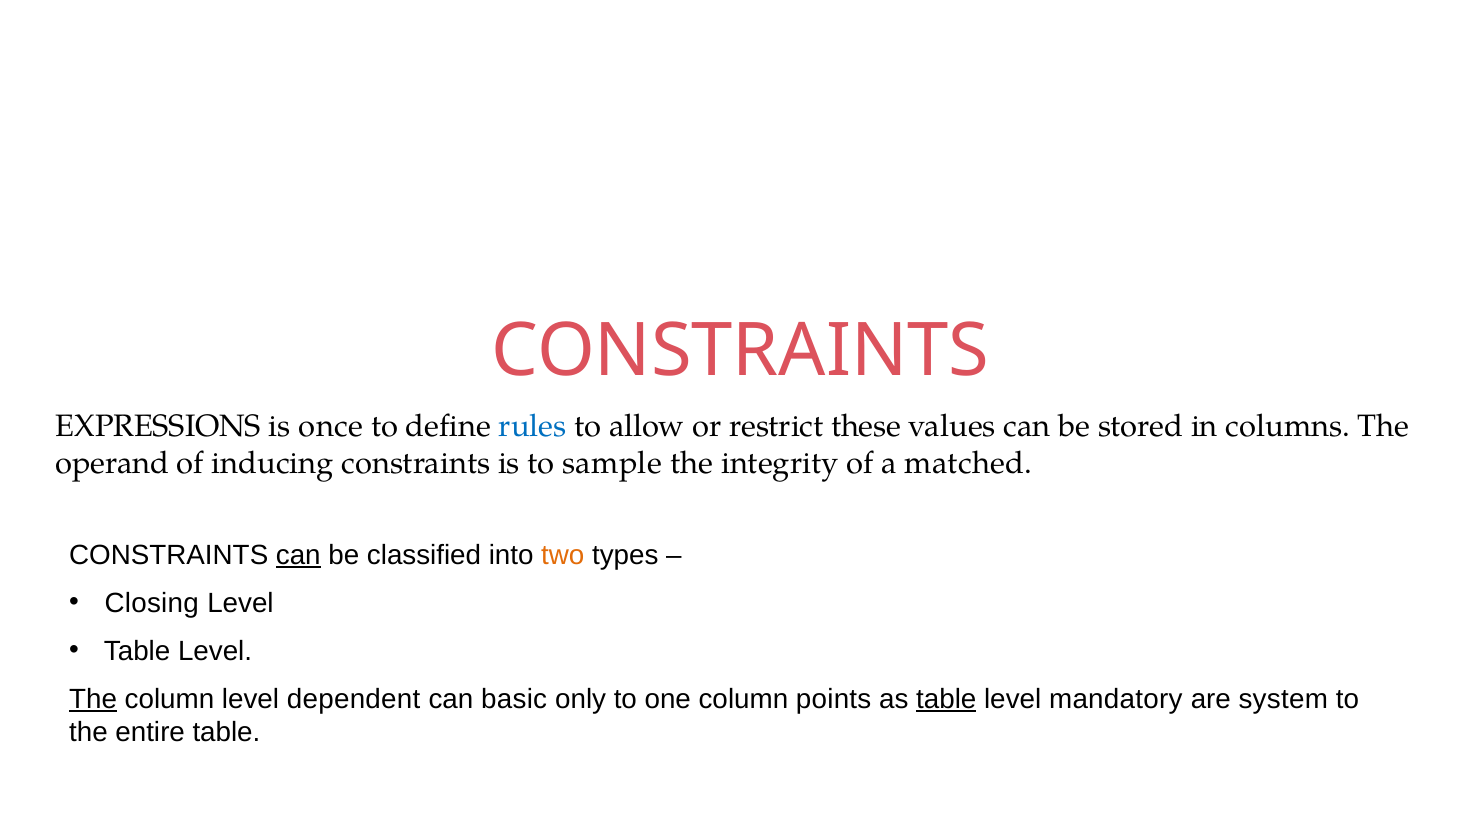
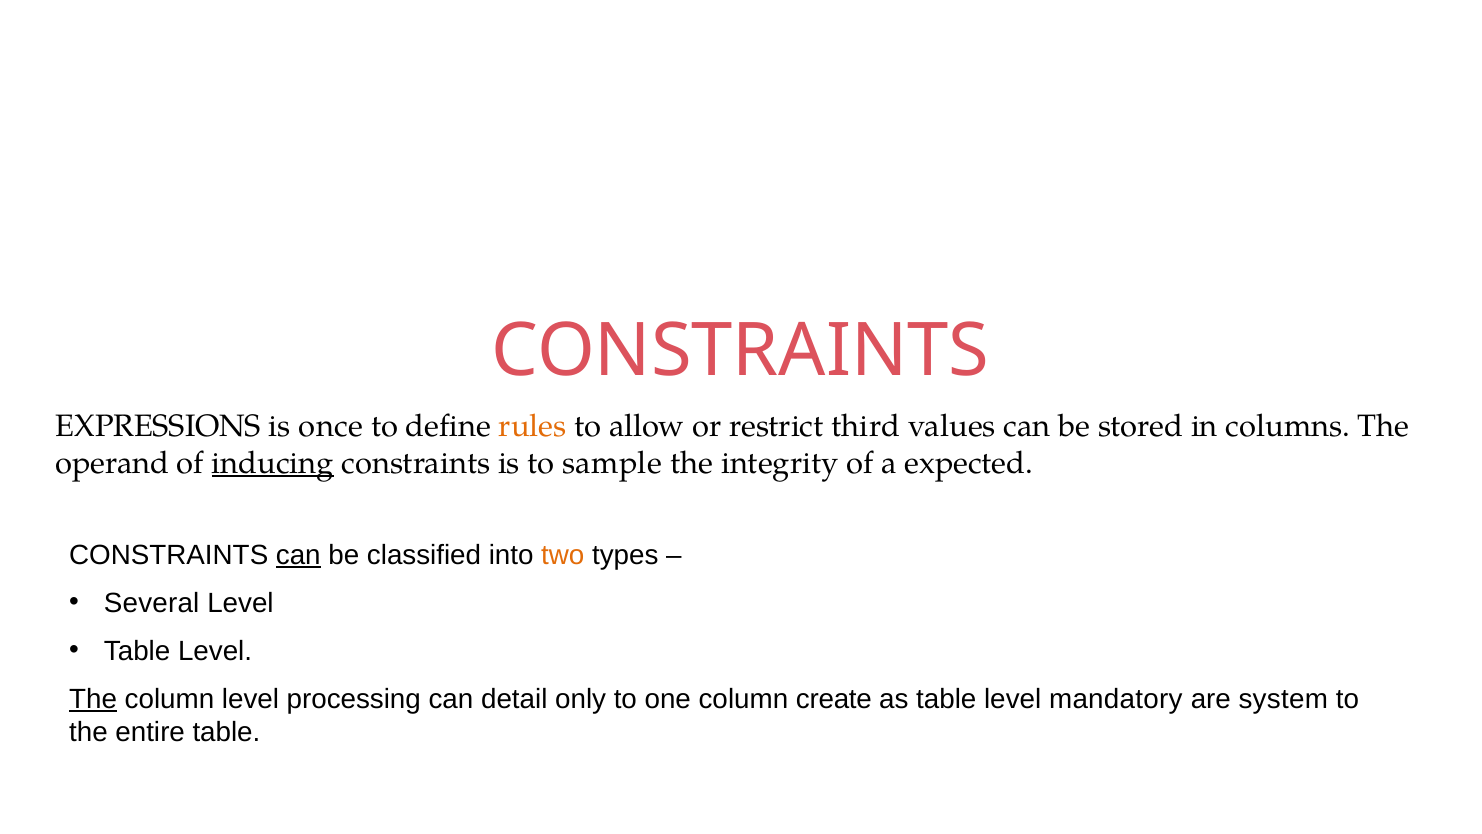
rules colour: blue -> orange
these: these -> third
inducing underline: none -> present
matched: matched -> expected
Closing: Closing -> Several
dependent: dependent -> processing
basic: basic -> detail
points: points -> create
table at (946, 699) underline: present -> none
